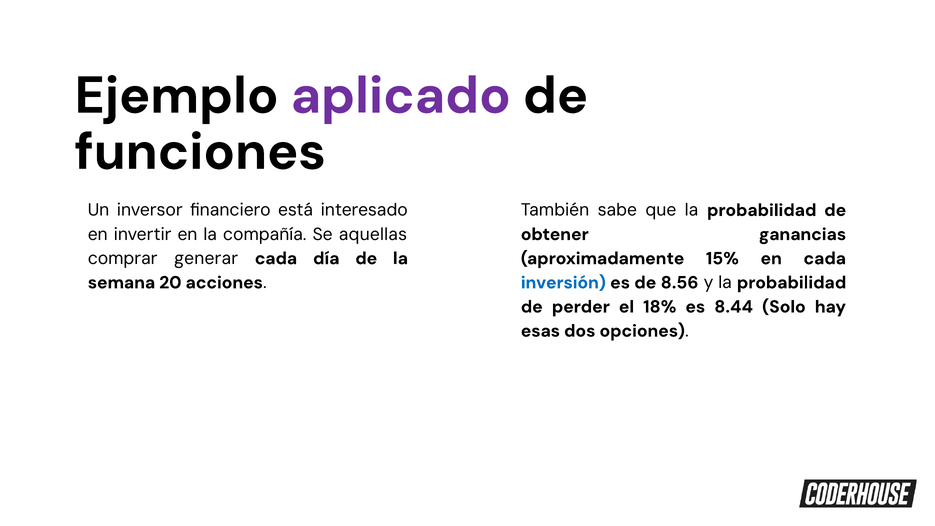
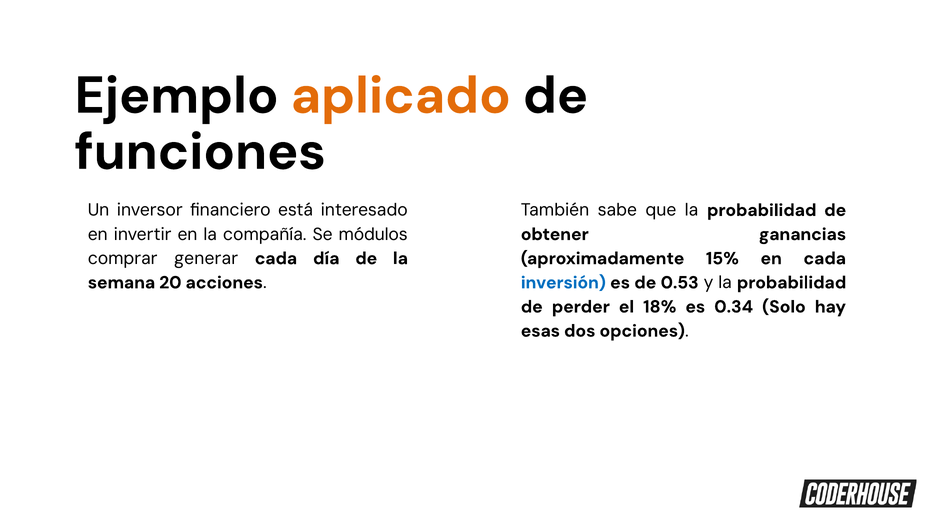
aplicado colour: purple -> orange
aquellas: aquellas -> módulos
8.56: 8.56 -> 0.53
8.44: 8.44 -> 0.34
